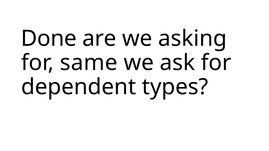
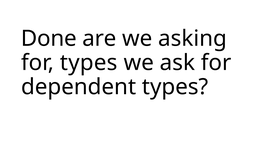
for same: same -> types
